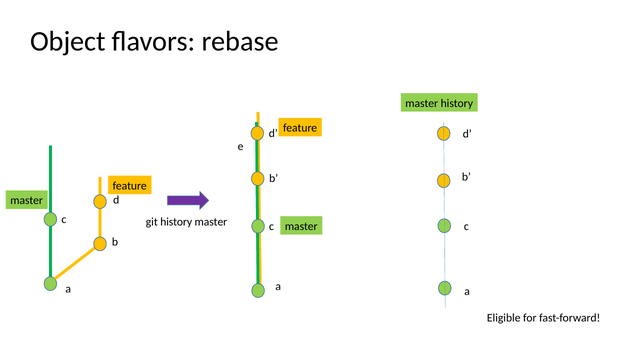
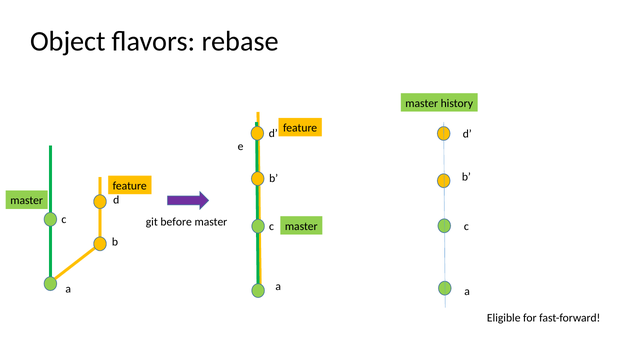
git history: history -> before
